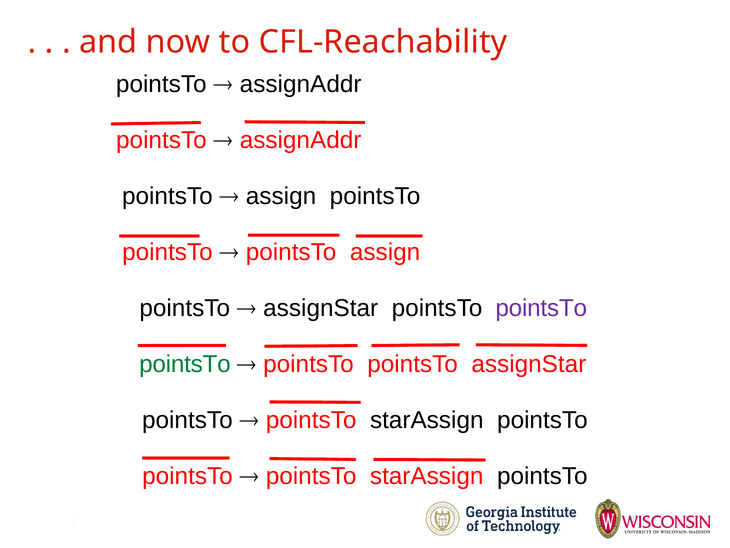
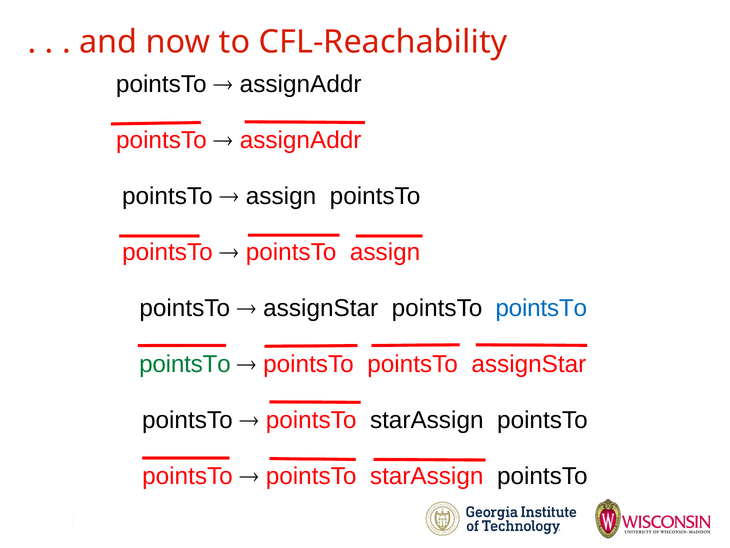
pointsTo at (541, 308) colour: purple -> blue
